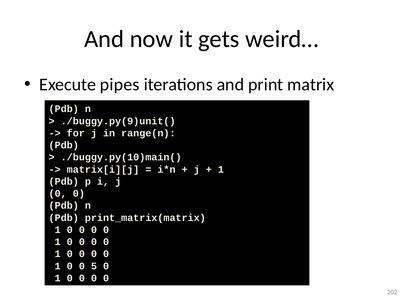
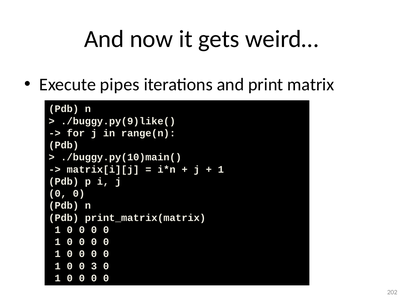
./buggy.py(9)unit(: ./buggy.py(9)unit( -> ./buggy.py(9)like(
5: 5 -> 3
